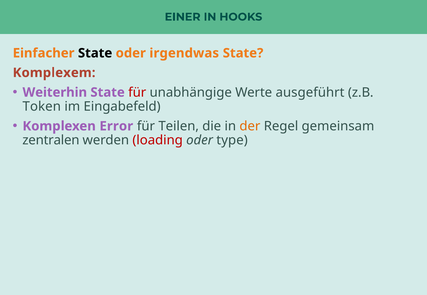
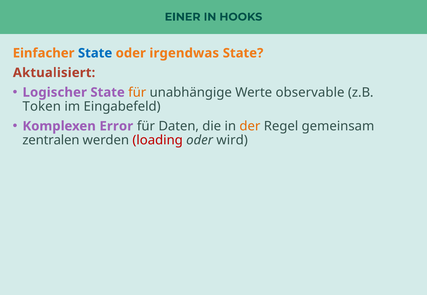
State at (95, 53) colour: black -> blue
Komplexem: Komplexem -> Aktualisiert
Weiterhin: Weiterhin -> Logischer
für at (137, 93) colour: red -> orange
ausgeführt: ausgeführt -> observable
Teilen: Teilen -> Daten
type: type -> wird
